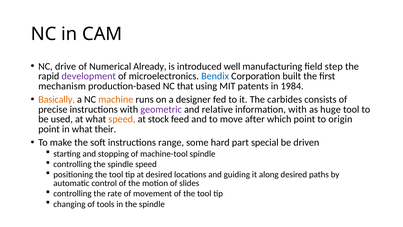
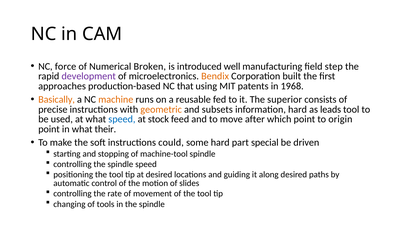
drive: drive -> force
Already: Already -> Broken
Bendix colour: blue -> orange
mechanism: mechanism -> approaches
1984: 1984 -> 1968
designer: designer -> reusable
carbides: carbides -> superior
geometric colour: purple -> orange
relative: relative -> subsets
information with: with -> hard
huge: huge -> leads
speed at (122, 119) colour: orange -> blue
range: range -> could
